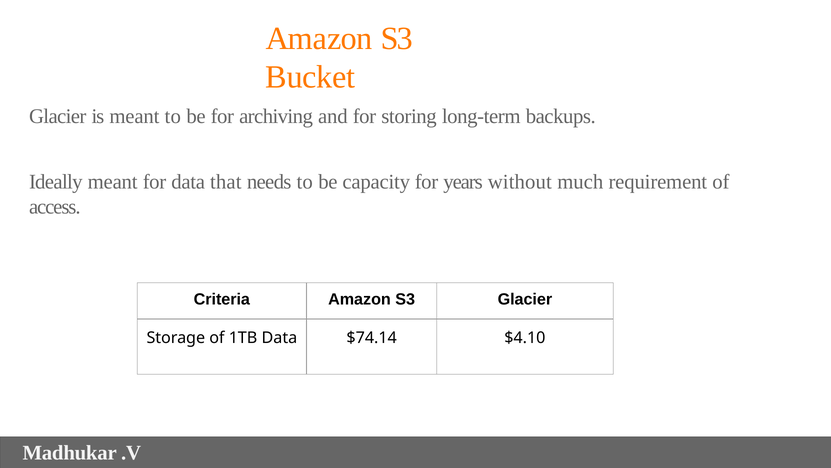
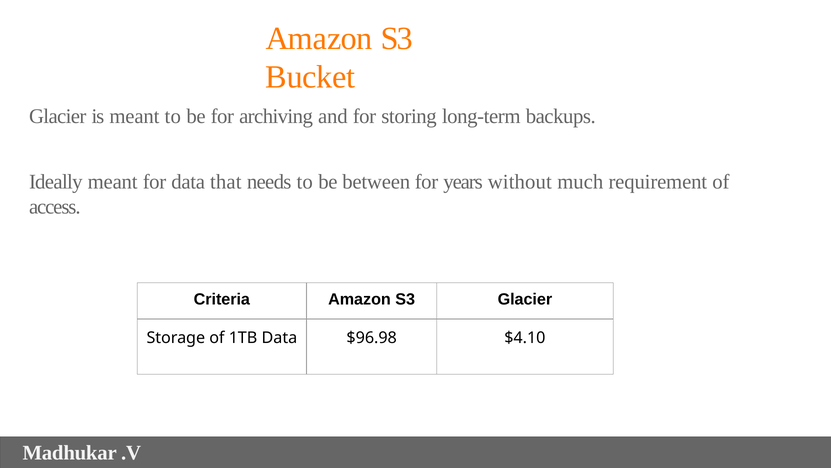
capacity: capacity -> between
$74.14: $74.14 -> $96.98
